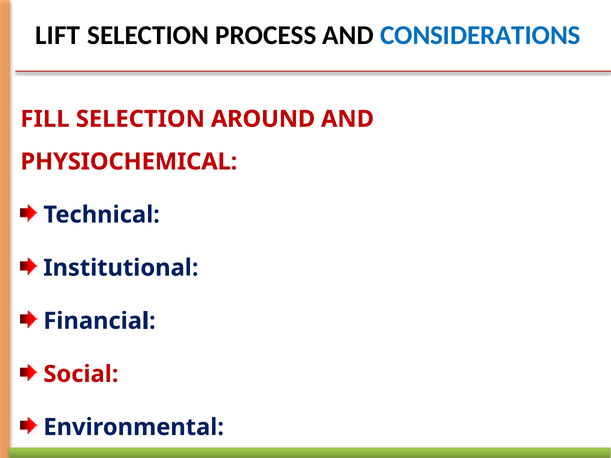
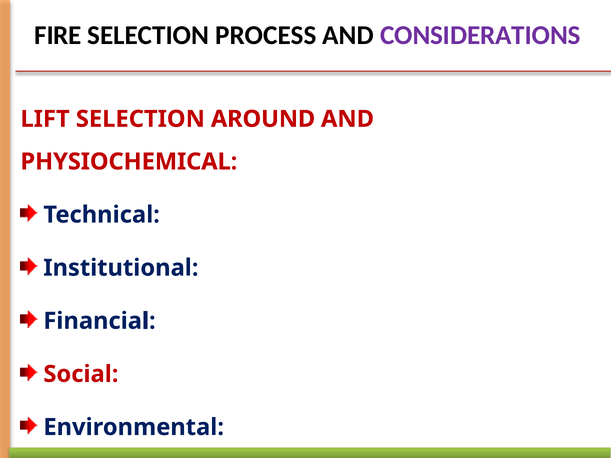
LIFT: LIFT -> FIRE
CONSIDERATIONS colour: blue -> purple
FILL: FILL -> LIFT
